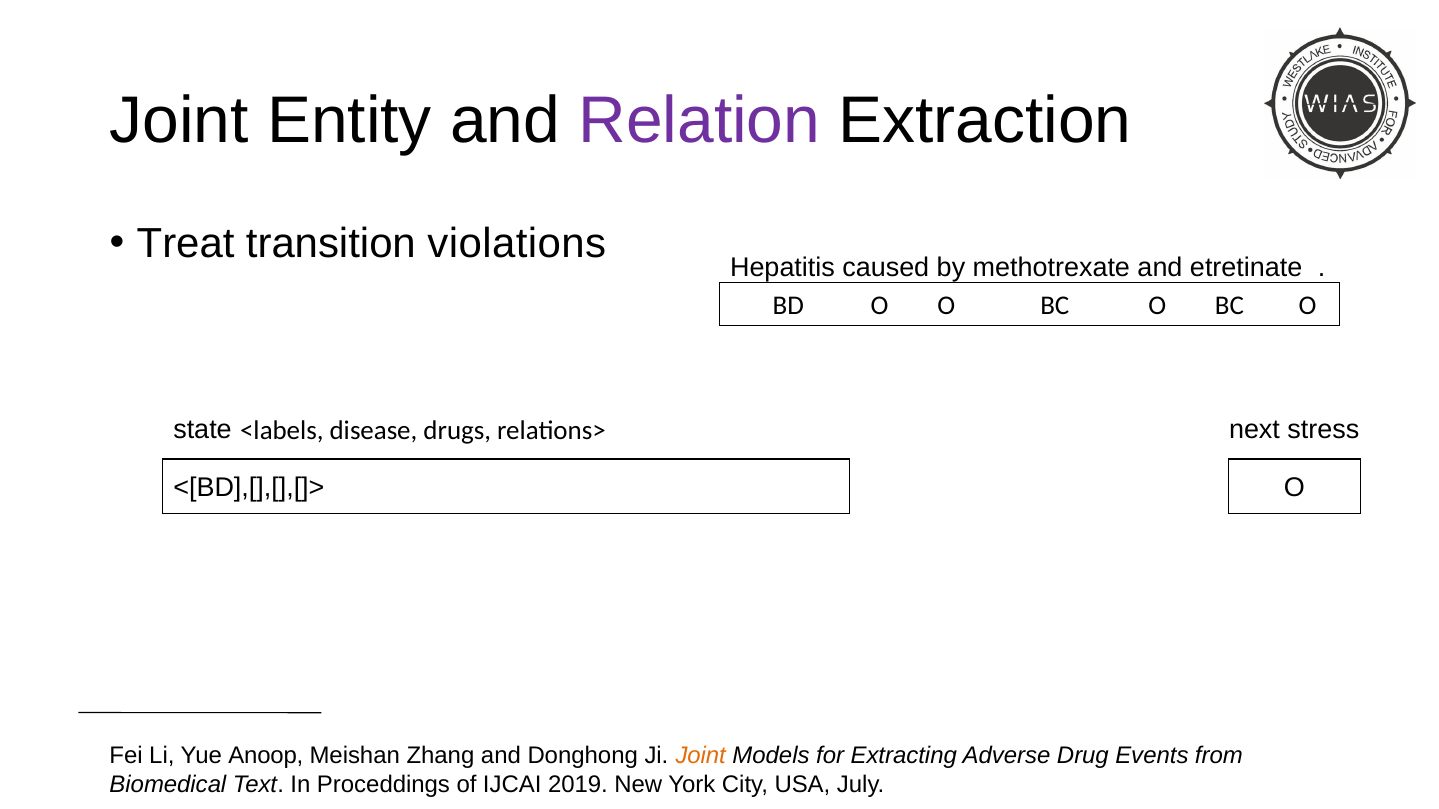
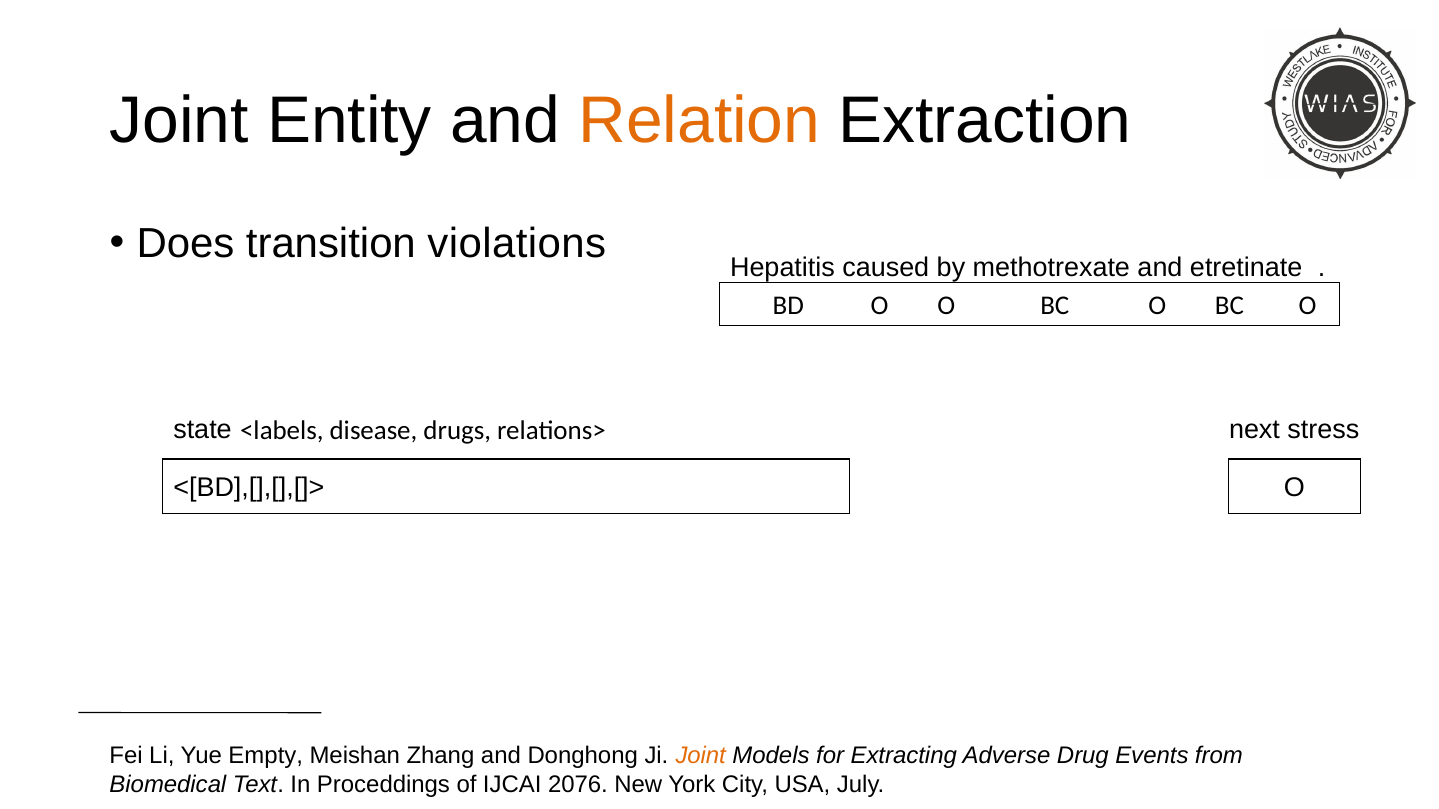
Relation colour: purple -> orange
Treat: Treat -> Does
Anoop: Anoop -> Empty
2019: 2019 -> 2076
